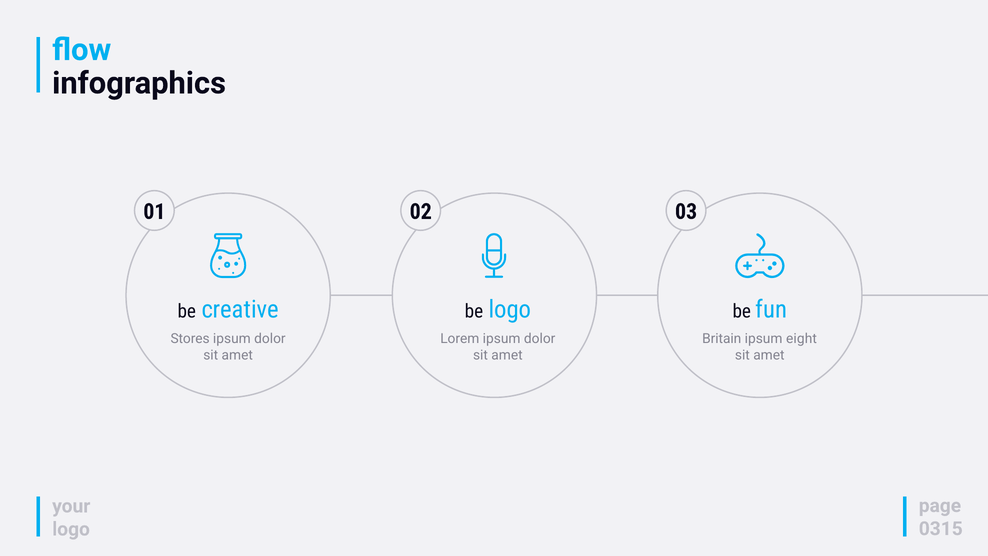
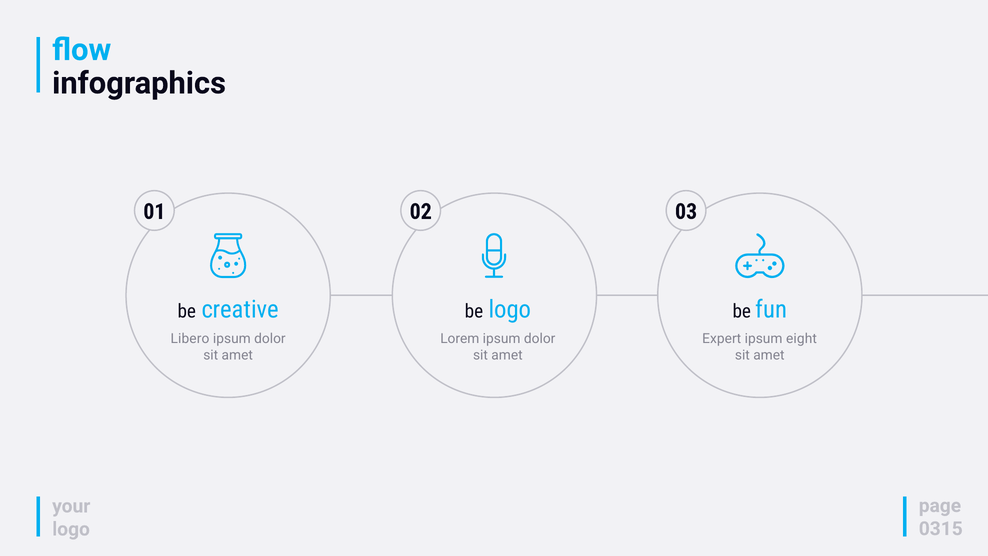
Stores: Stores -> Libero
Britain: Britain -> Expert
